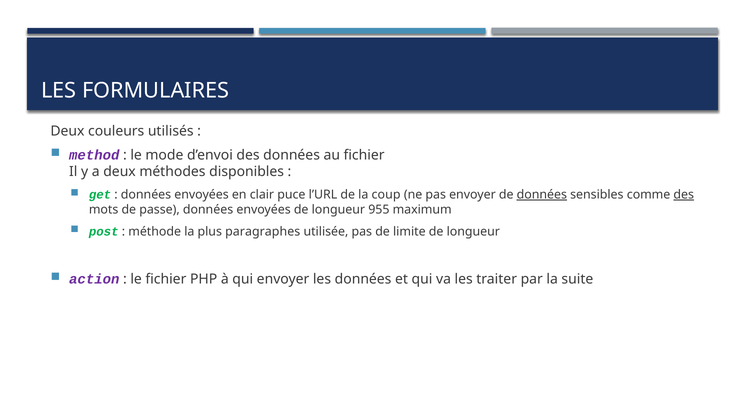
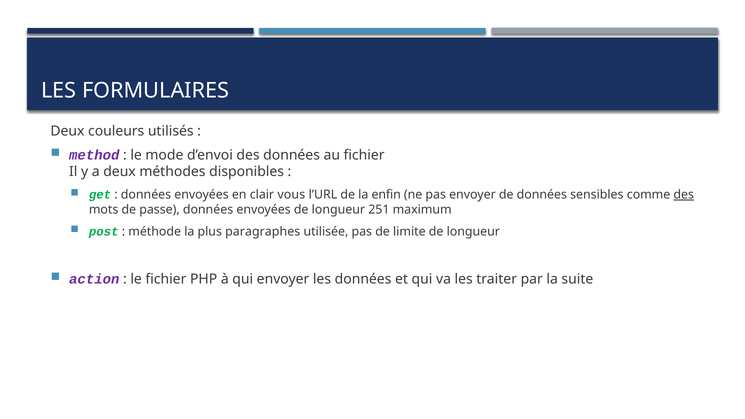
puce: puce -> vous
coup: coup -> enfin
données at (542, 195) underline: present -> none
955: 955 -> 251
